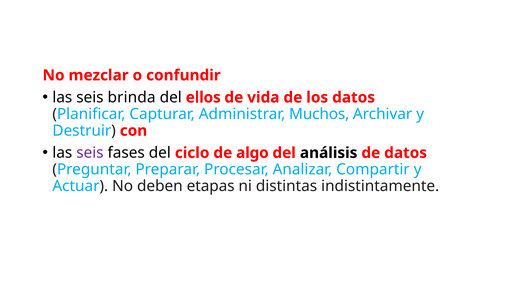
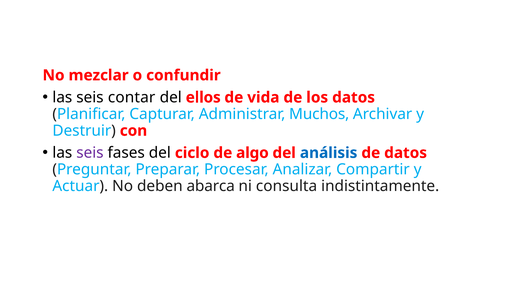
brinda: brinda -> contar
análisis colour: black -> blue
etapas: etapas -> abarca
distintas: distintas -> consulta
